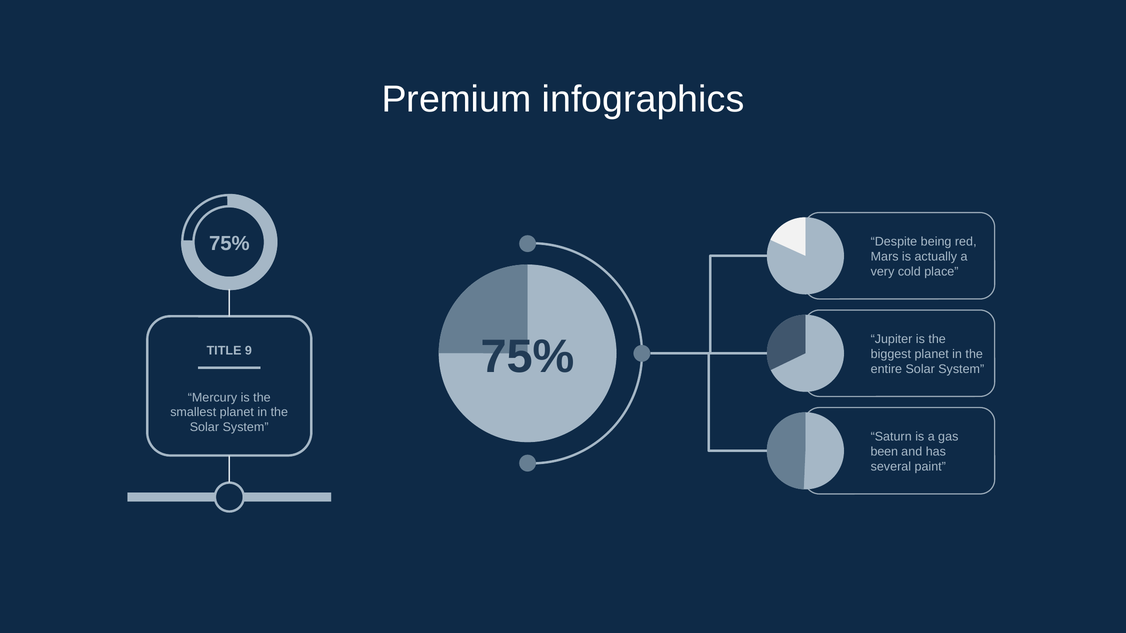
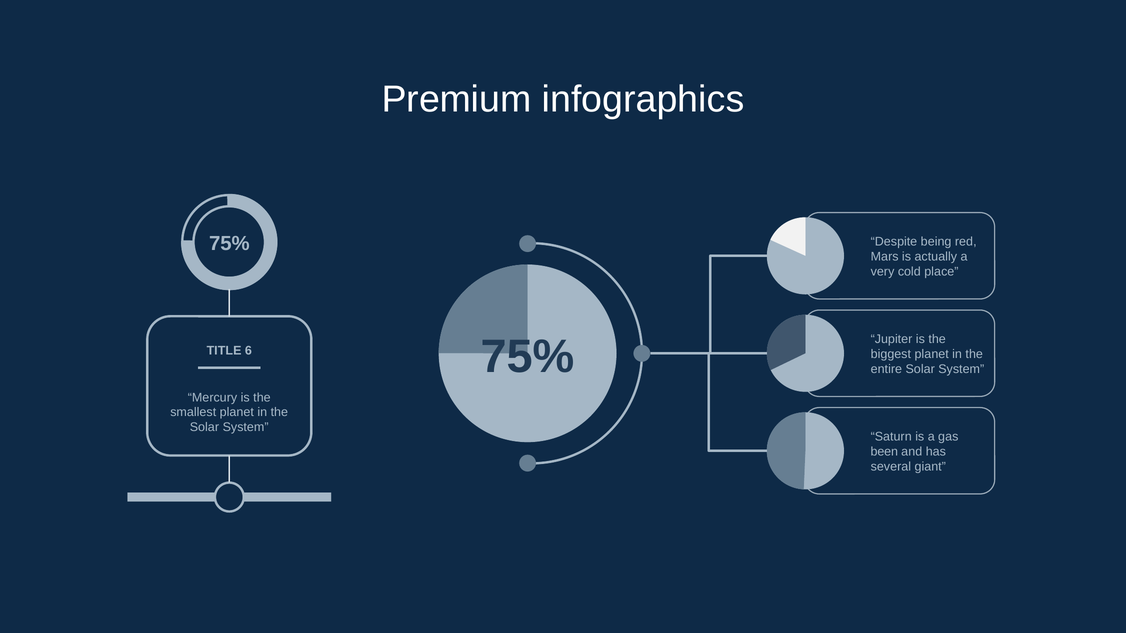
9: 9 -> 6
paint: paint -> giant
